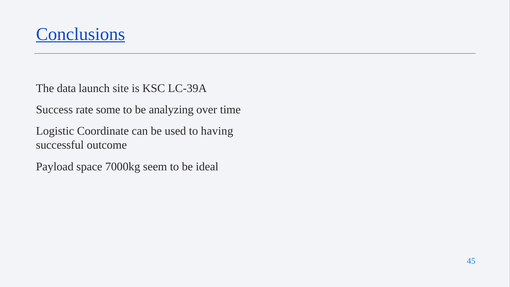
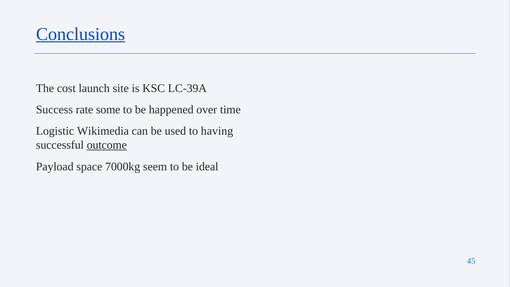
data: data -> cost
analyzing: analyzing -> happened
Coordinate: Coordinate -> Wikimedia
outcome underline: none -> present
